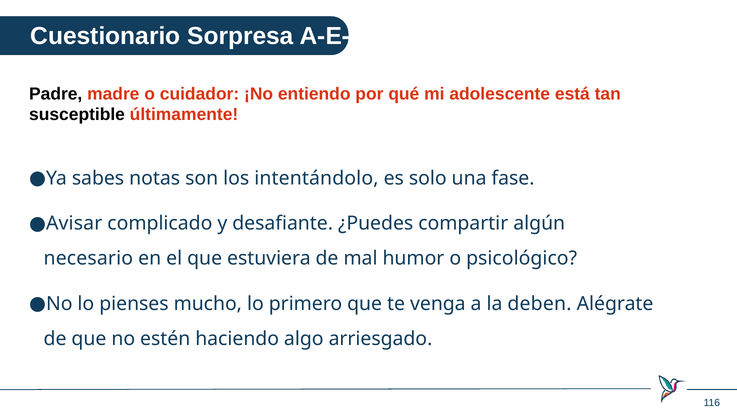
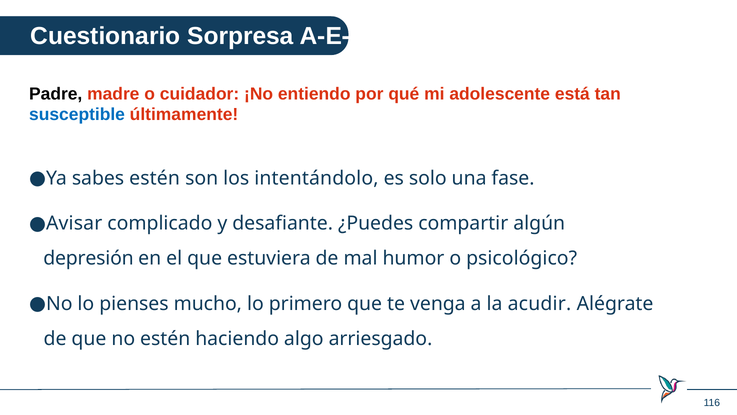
susceptible colour: black -> blue
sabes notas: notas -> estén
necesario: necesario -> depresión
deben: deben -> acudir
